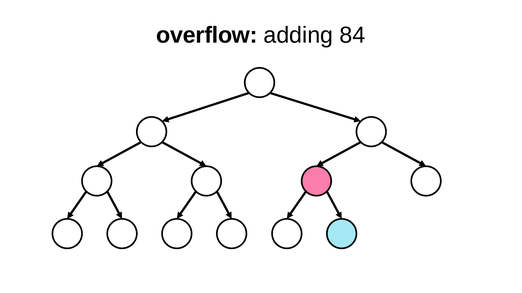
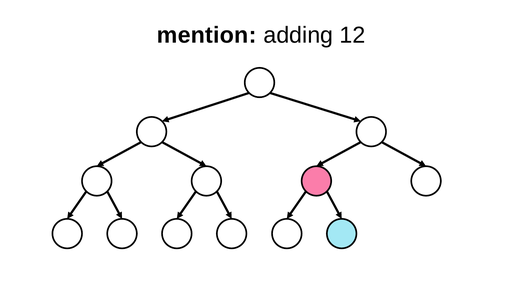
overflow: overflow -> mention
84: 84 -> 12
